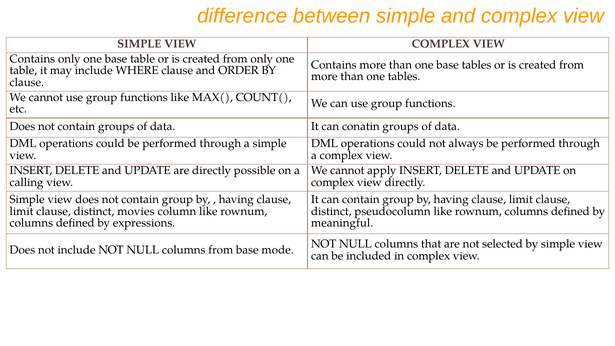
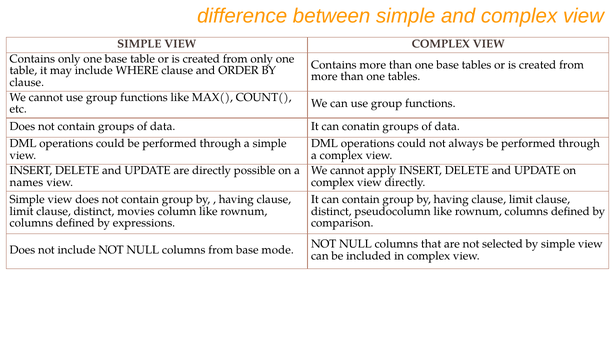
calling: calling -> names
meaningful: meaningful -> comparison
